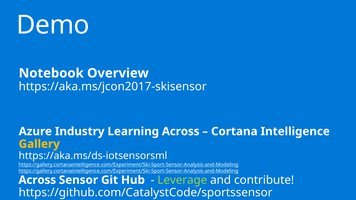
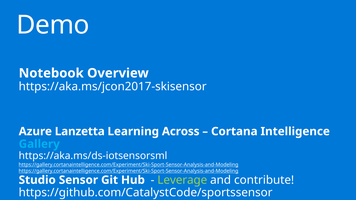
Industry: Industry -> Lanzetta
Gallery colour: yellow -> light blue
Across at (37, 180): Across -> Studio
